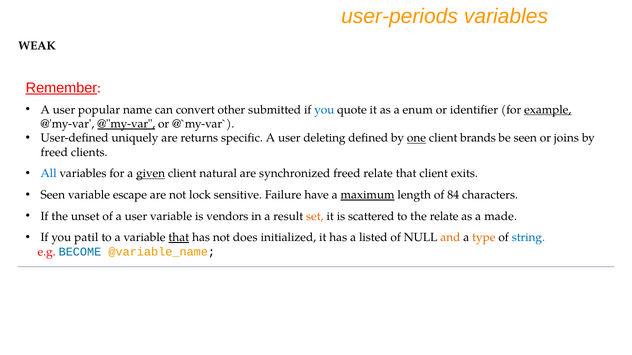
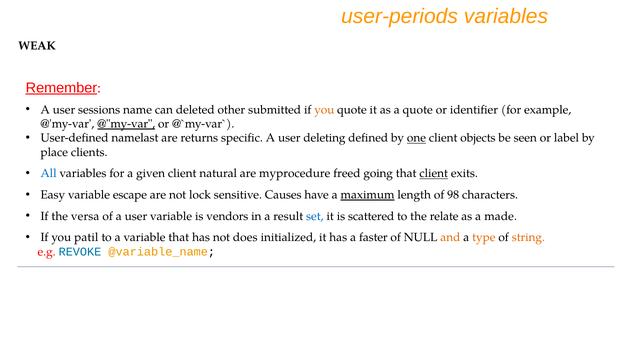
popular: popular -> sessions
convert: convert -> deleted
you at (324, 110) colour: blue -> orange
a enum: enum -> quote
example underline: present -> none
uniquely: uniquely -> namelast
brands: brands -> objects
joins: joins -> label
freed at (54, 152): freed -> place
given underline: present -> none
synchronized: synchronized -> myprocedure
freed relate: relate -> going
client at (434, 174) underline: none -> present
Seen at (53, 195): Seen -> Easy
Failure: Failure -> Causes
84: 84 -> 98
unset: unset -> versa
set colour: orange -> blue
that at (179, 238) underline: present -> none
listed: listed -> faster
string colour: blue -> orange
BECOME: BECOME -> REVOKE
